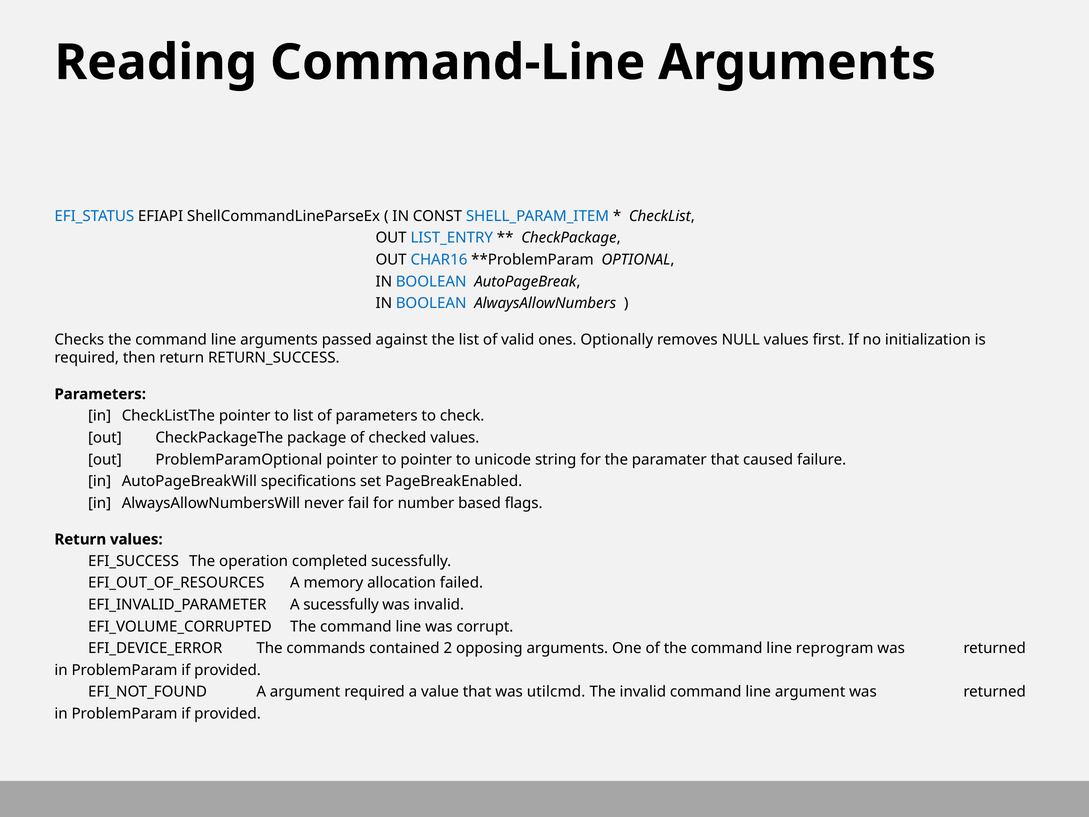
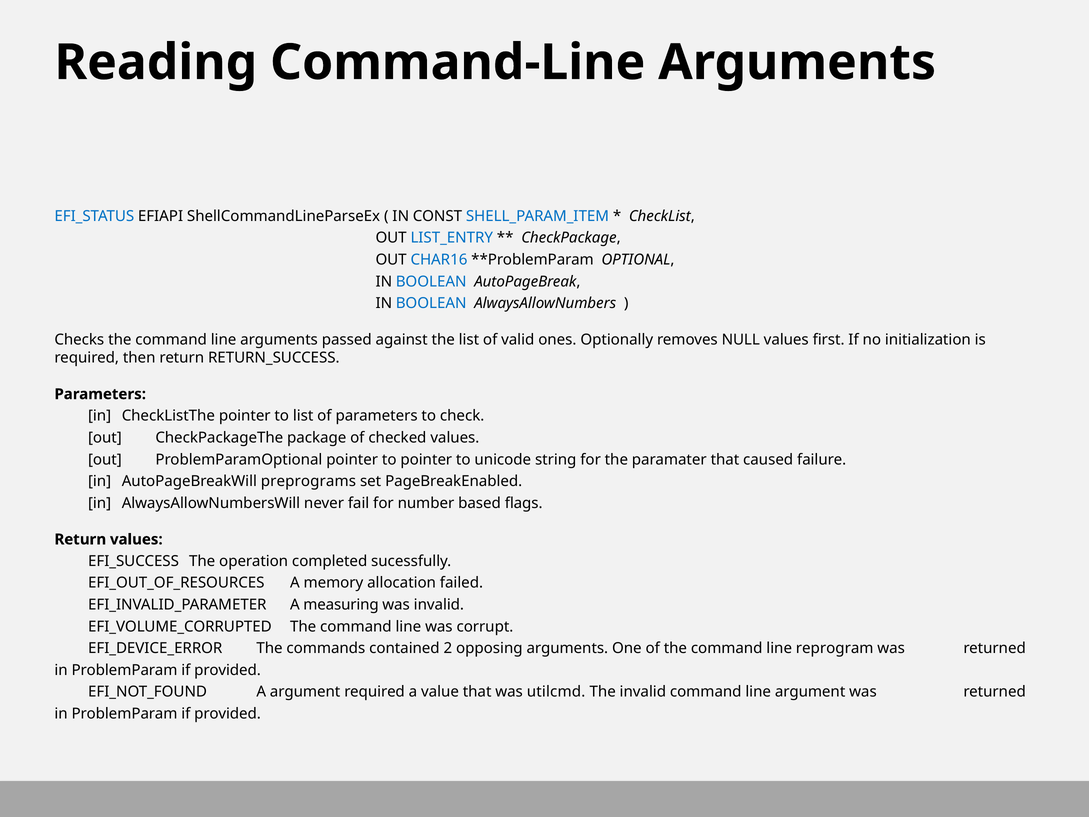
specifications: specifications -> preprograms
A sucessfully: sucessfully -> measuring
